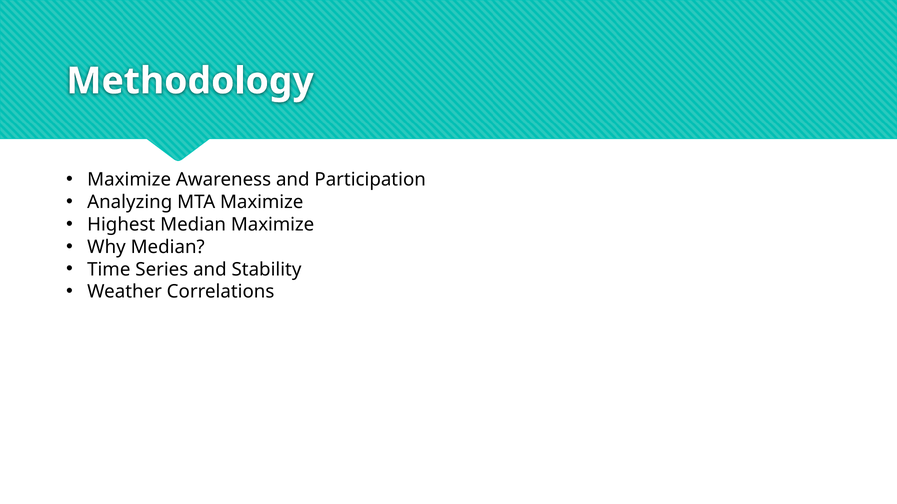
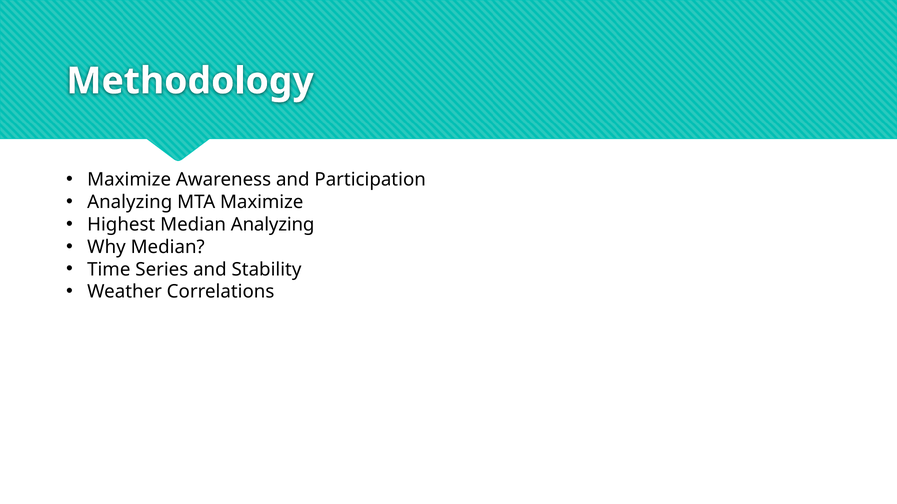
Median Maximize: Maximize -> Analyzing
